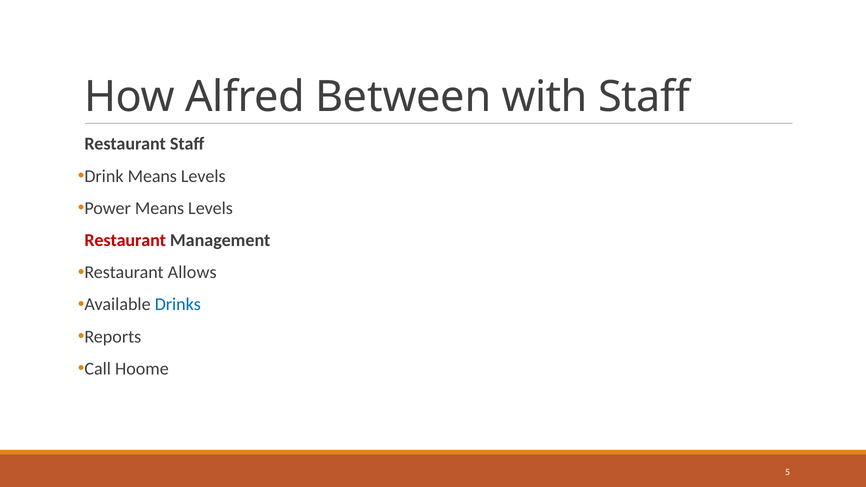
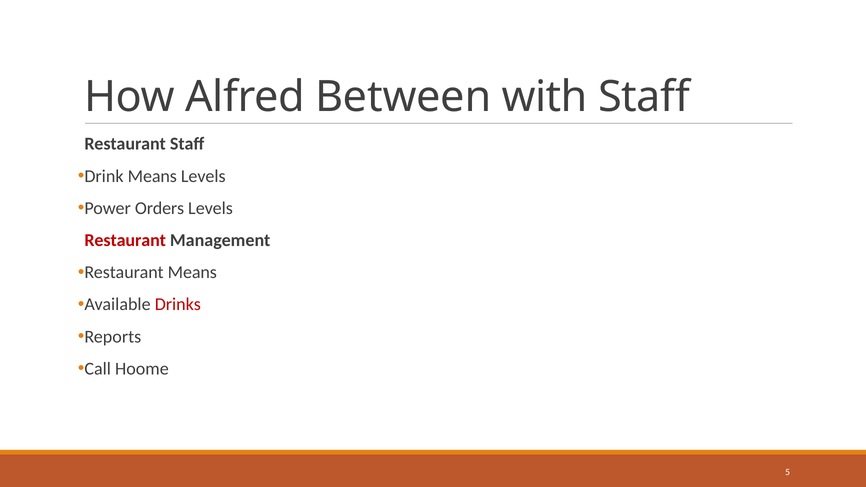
Power Means: Means -> Orders
Restaurant Allows: Allows -> Means
Drinks colour: blue -> red
